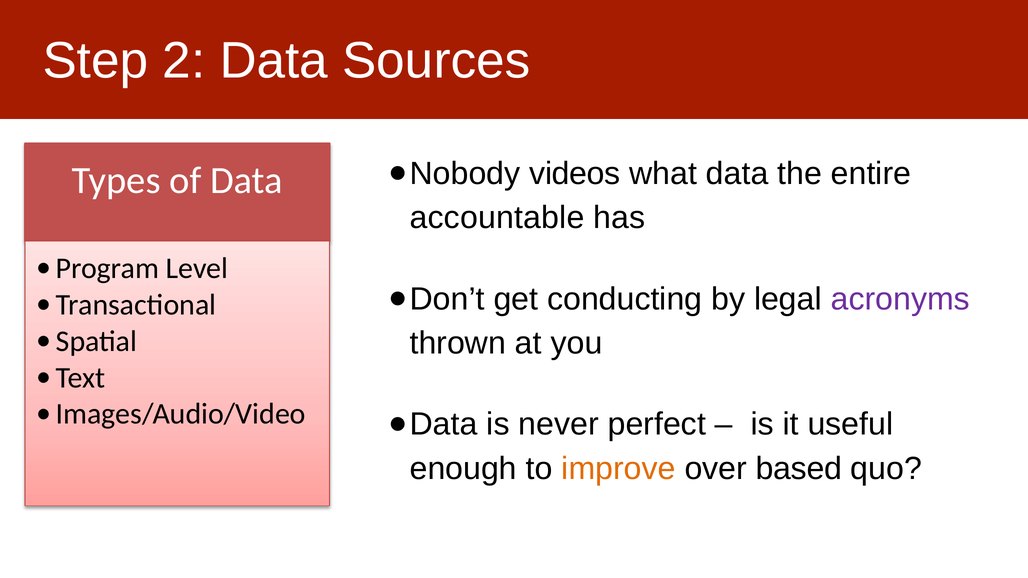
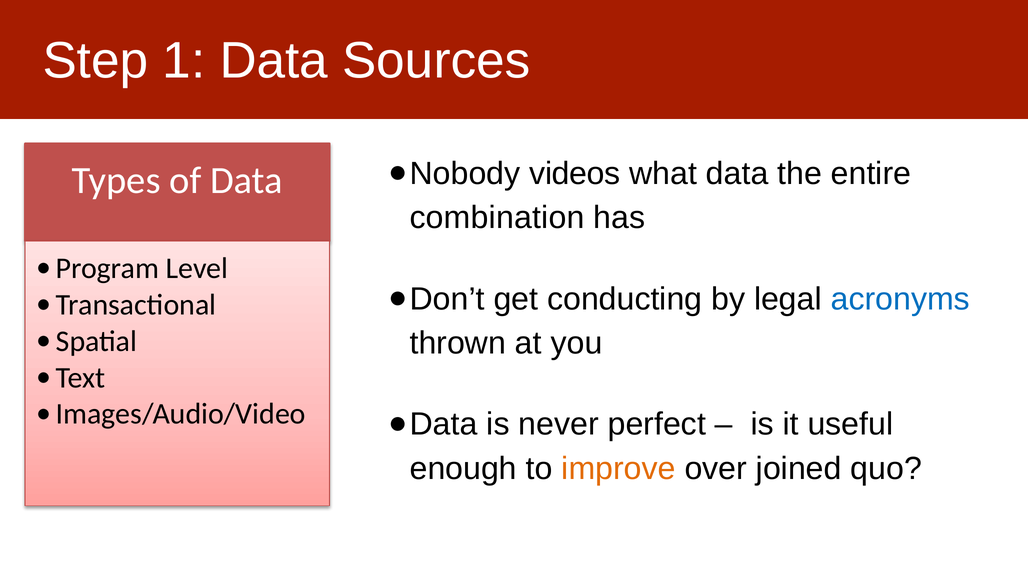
2: 2 -> 1
accountable: accountable -> combination
acronyms colour: purple -> blue
based: based -> joined
